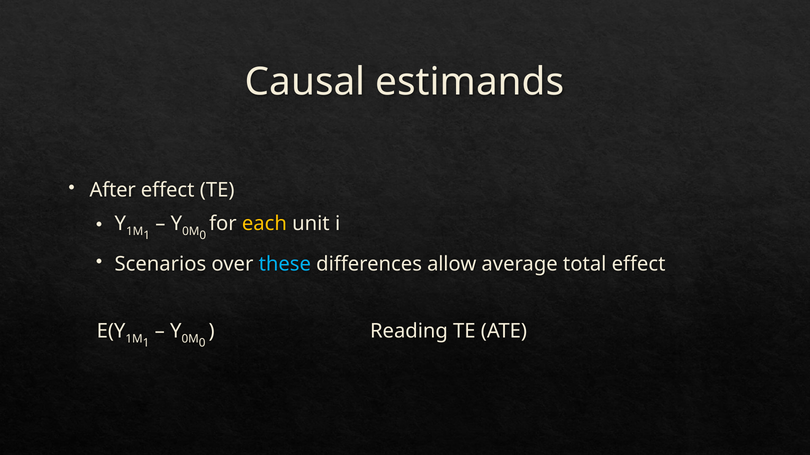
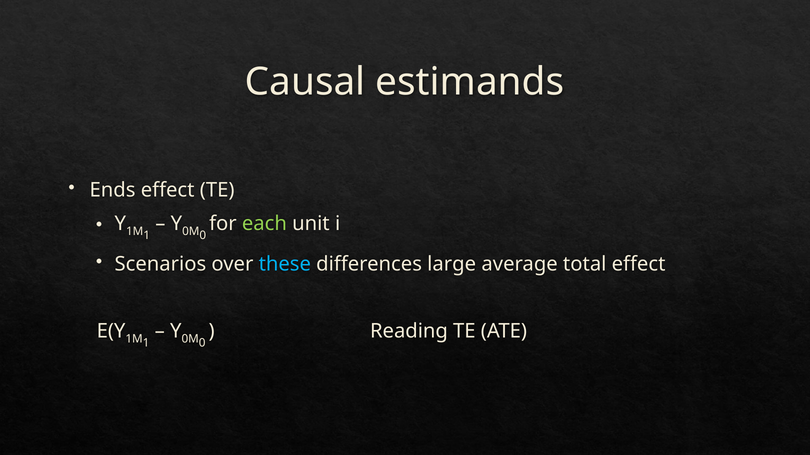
After: After -> Ends
each colour: yellow -> light green
allow: allow -> large
